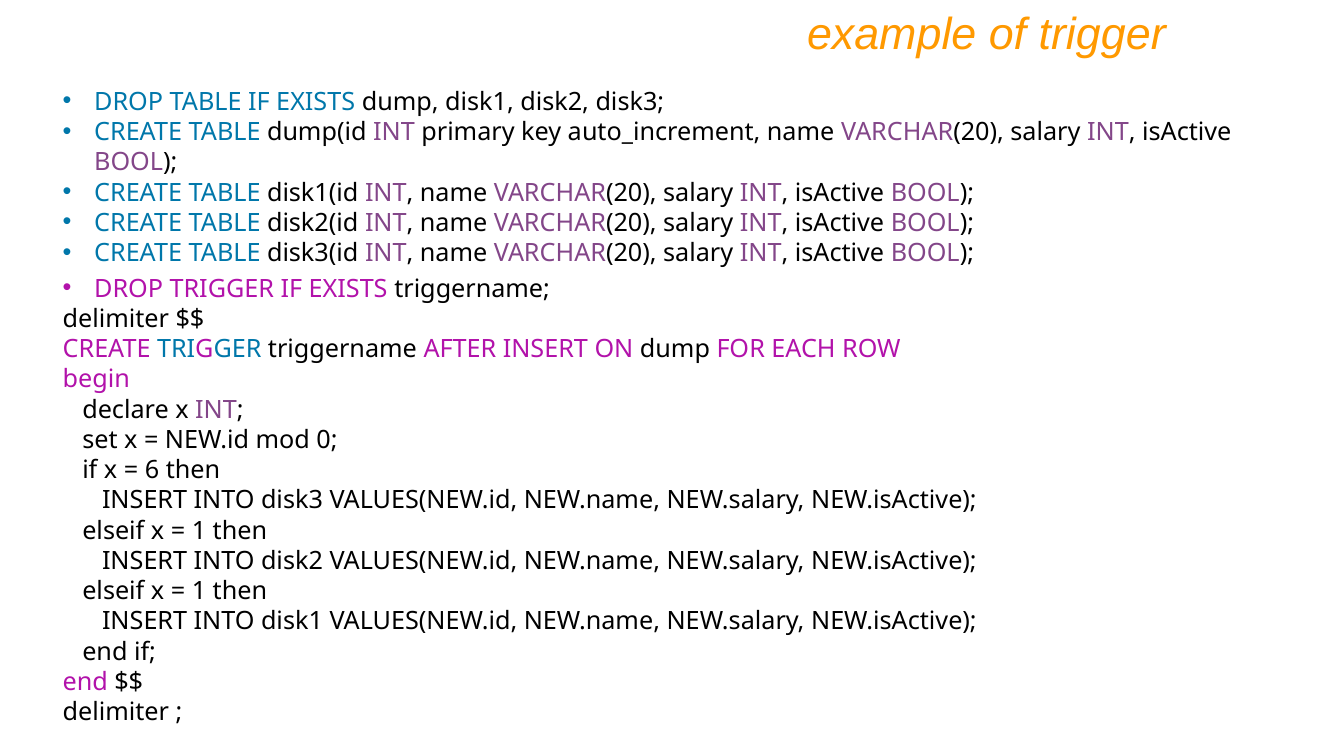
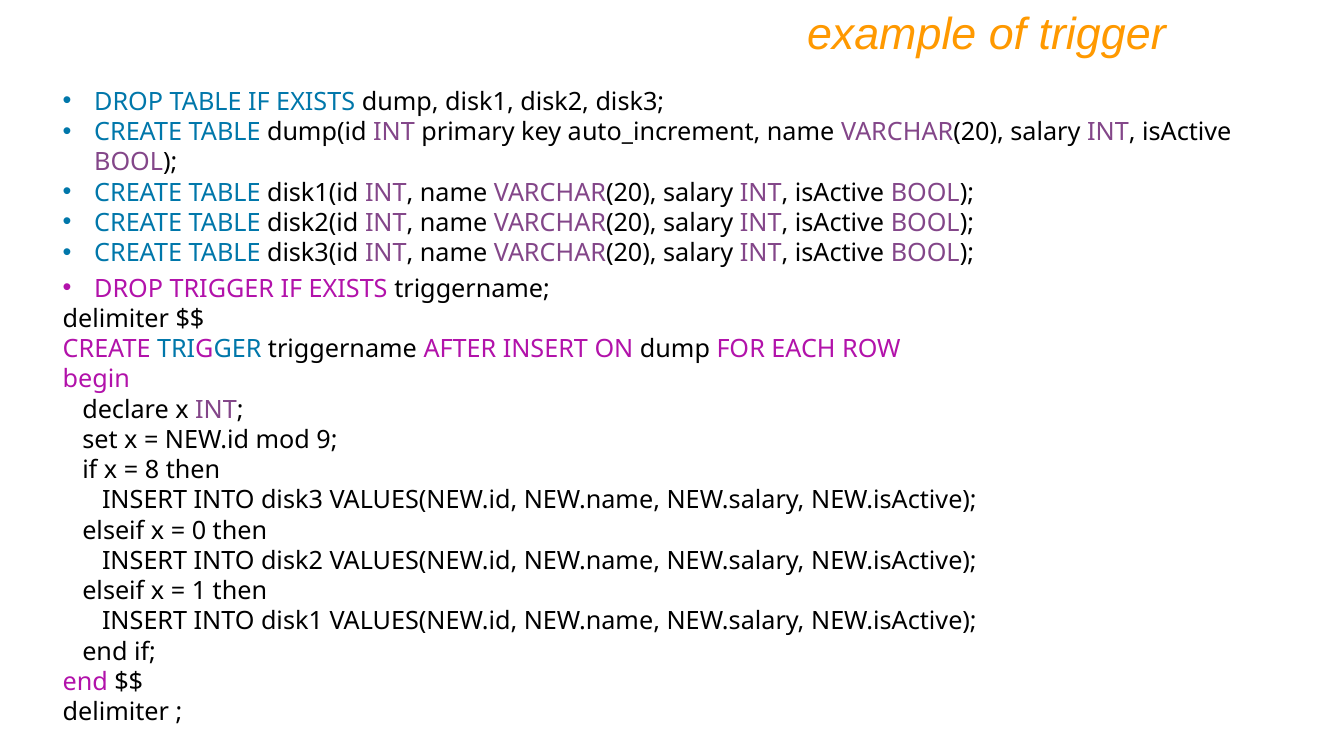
0: 0 -> 9
6: 6 -> 8
1 at (199, 531): 1 -> 0
